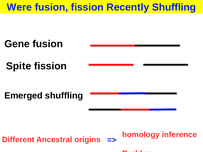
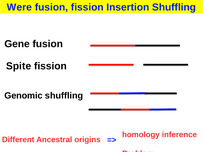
Recently: Recently -> Insertion
Emerged: Emerged -> Genomic
